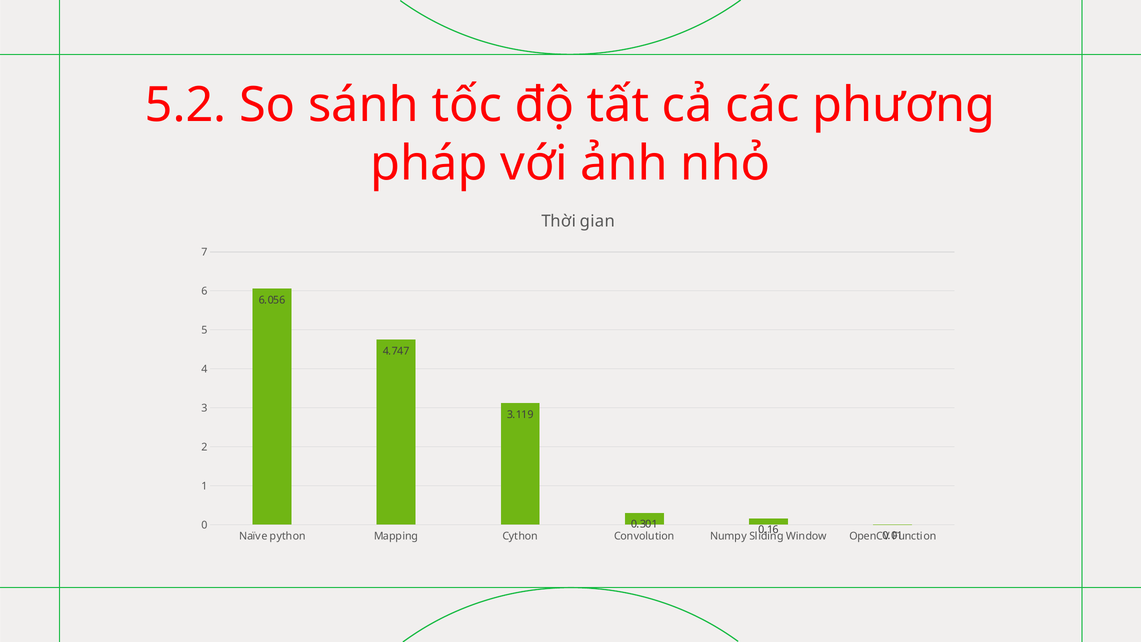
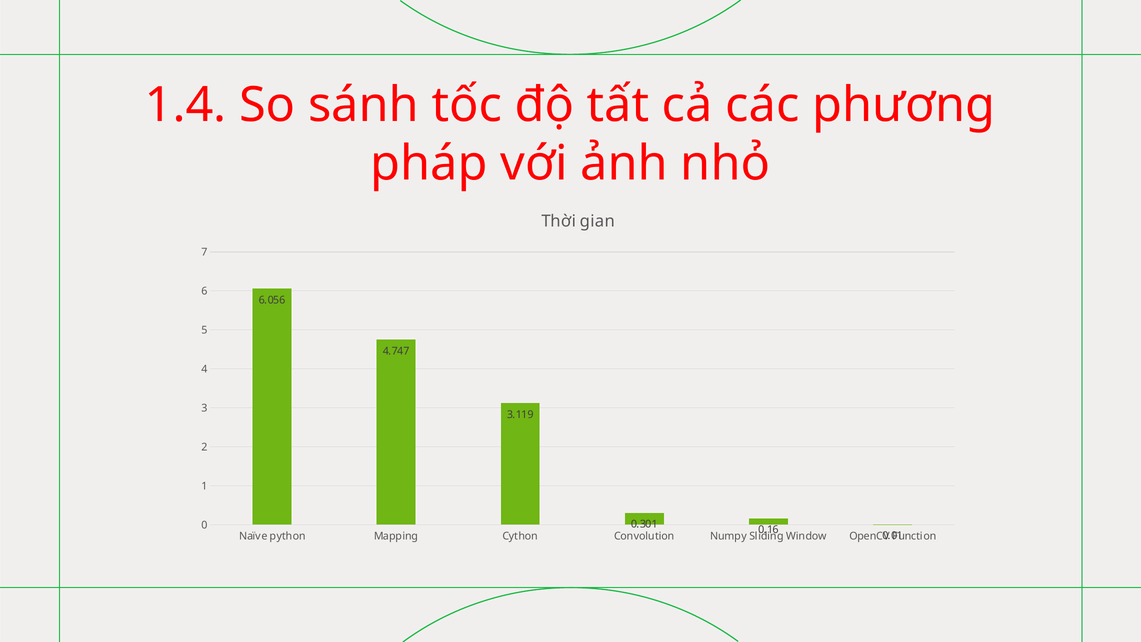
5.2: 5.2 -> 1.4
